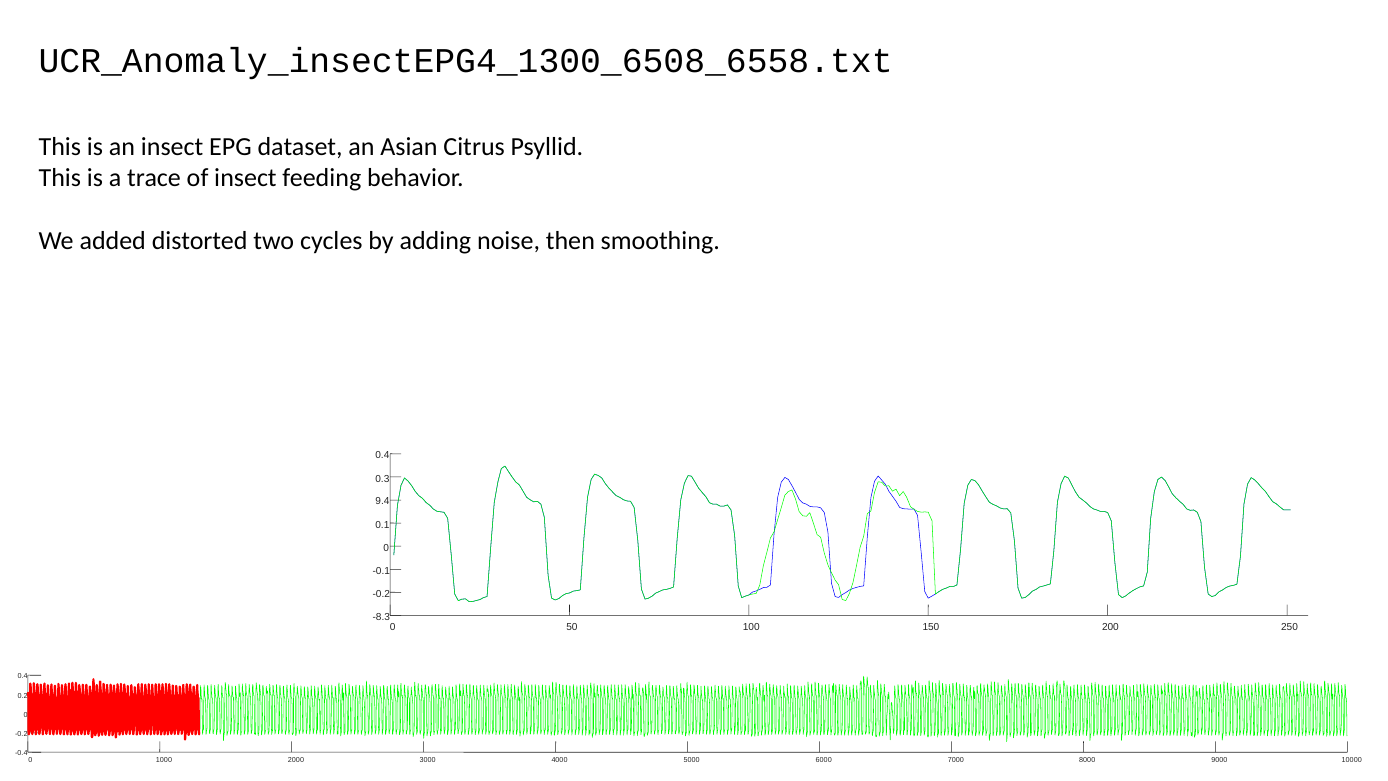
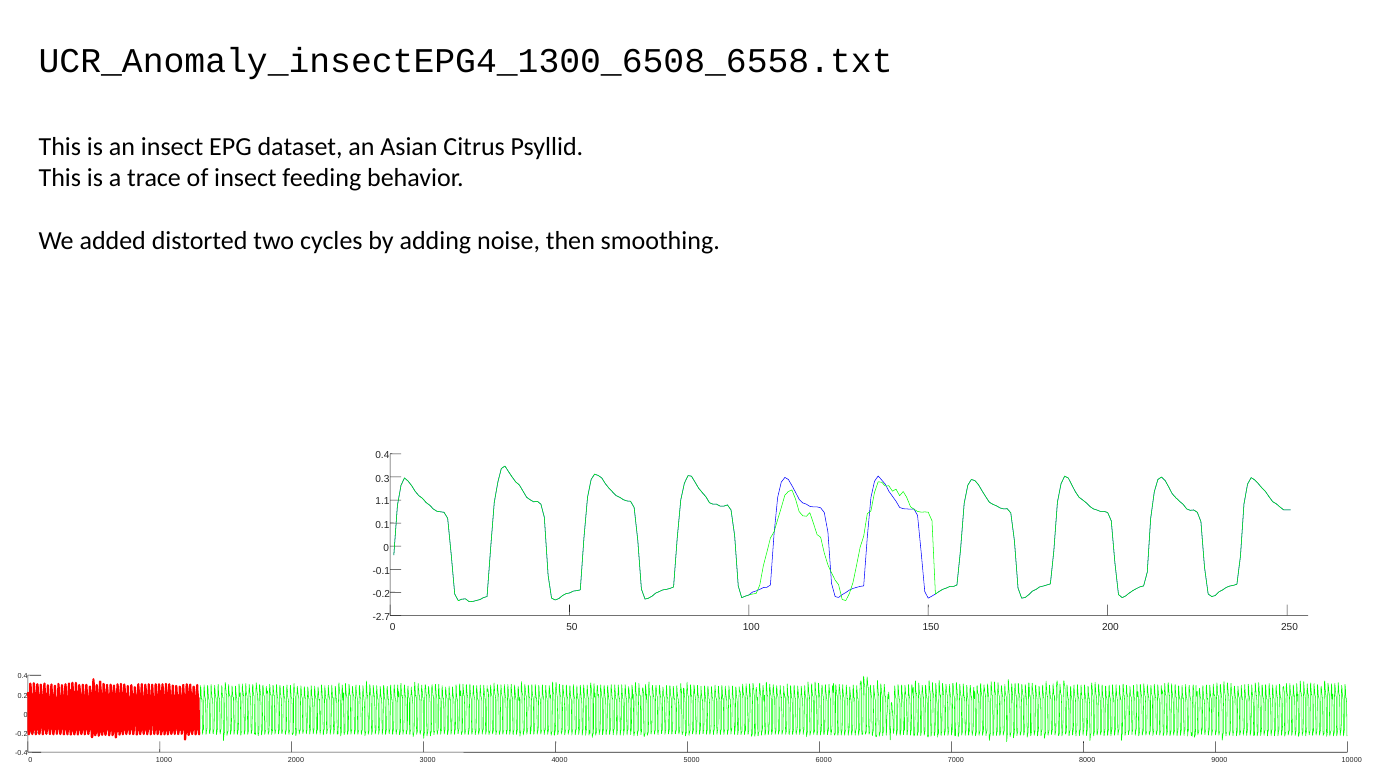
9.4: 9.4 -> 1.1
-8.3: -8.3 -> -2.7
